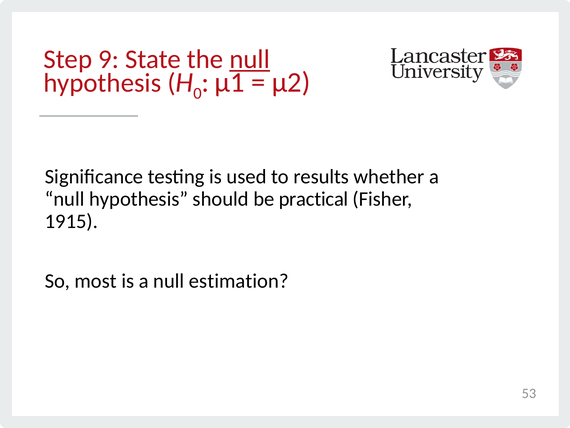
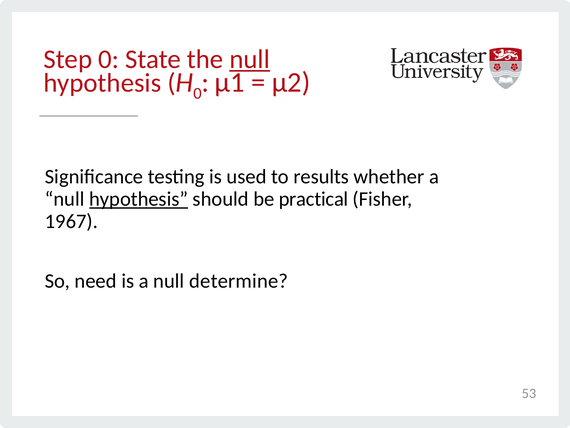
Step 9: 9 -> 0
hypothesis at (139, 199) underline: none -> present
1915: 1915 -> 1967
most: most -> need
estimation: estimation -> determine
